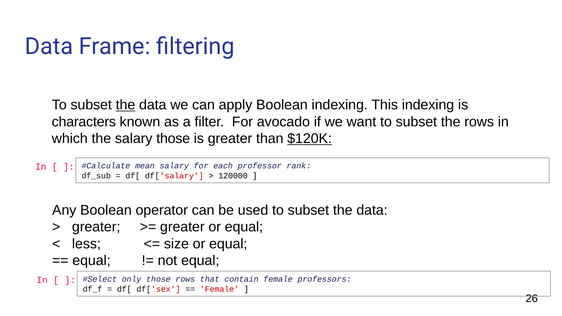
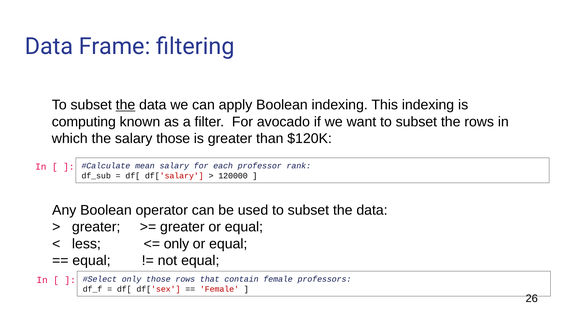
characters: characters -> computing
$120K underline: present -> none
size at (176, 244): size -> only
